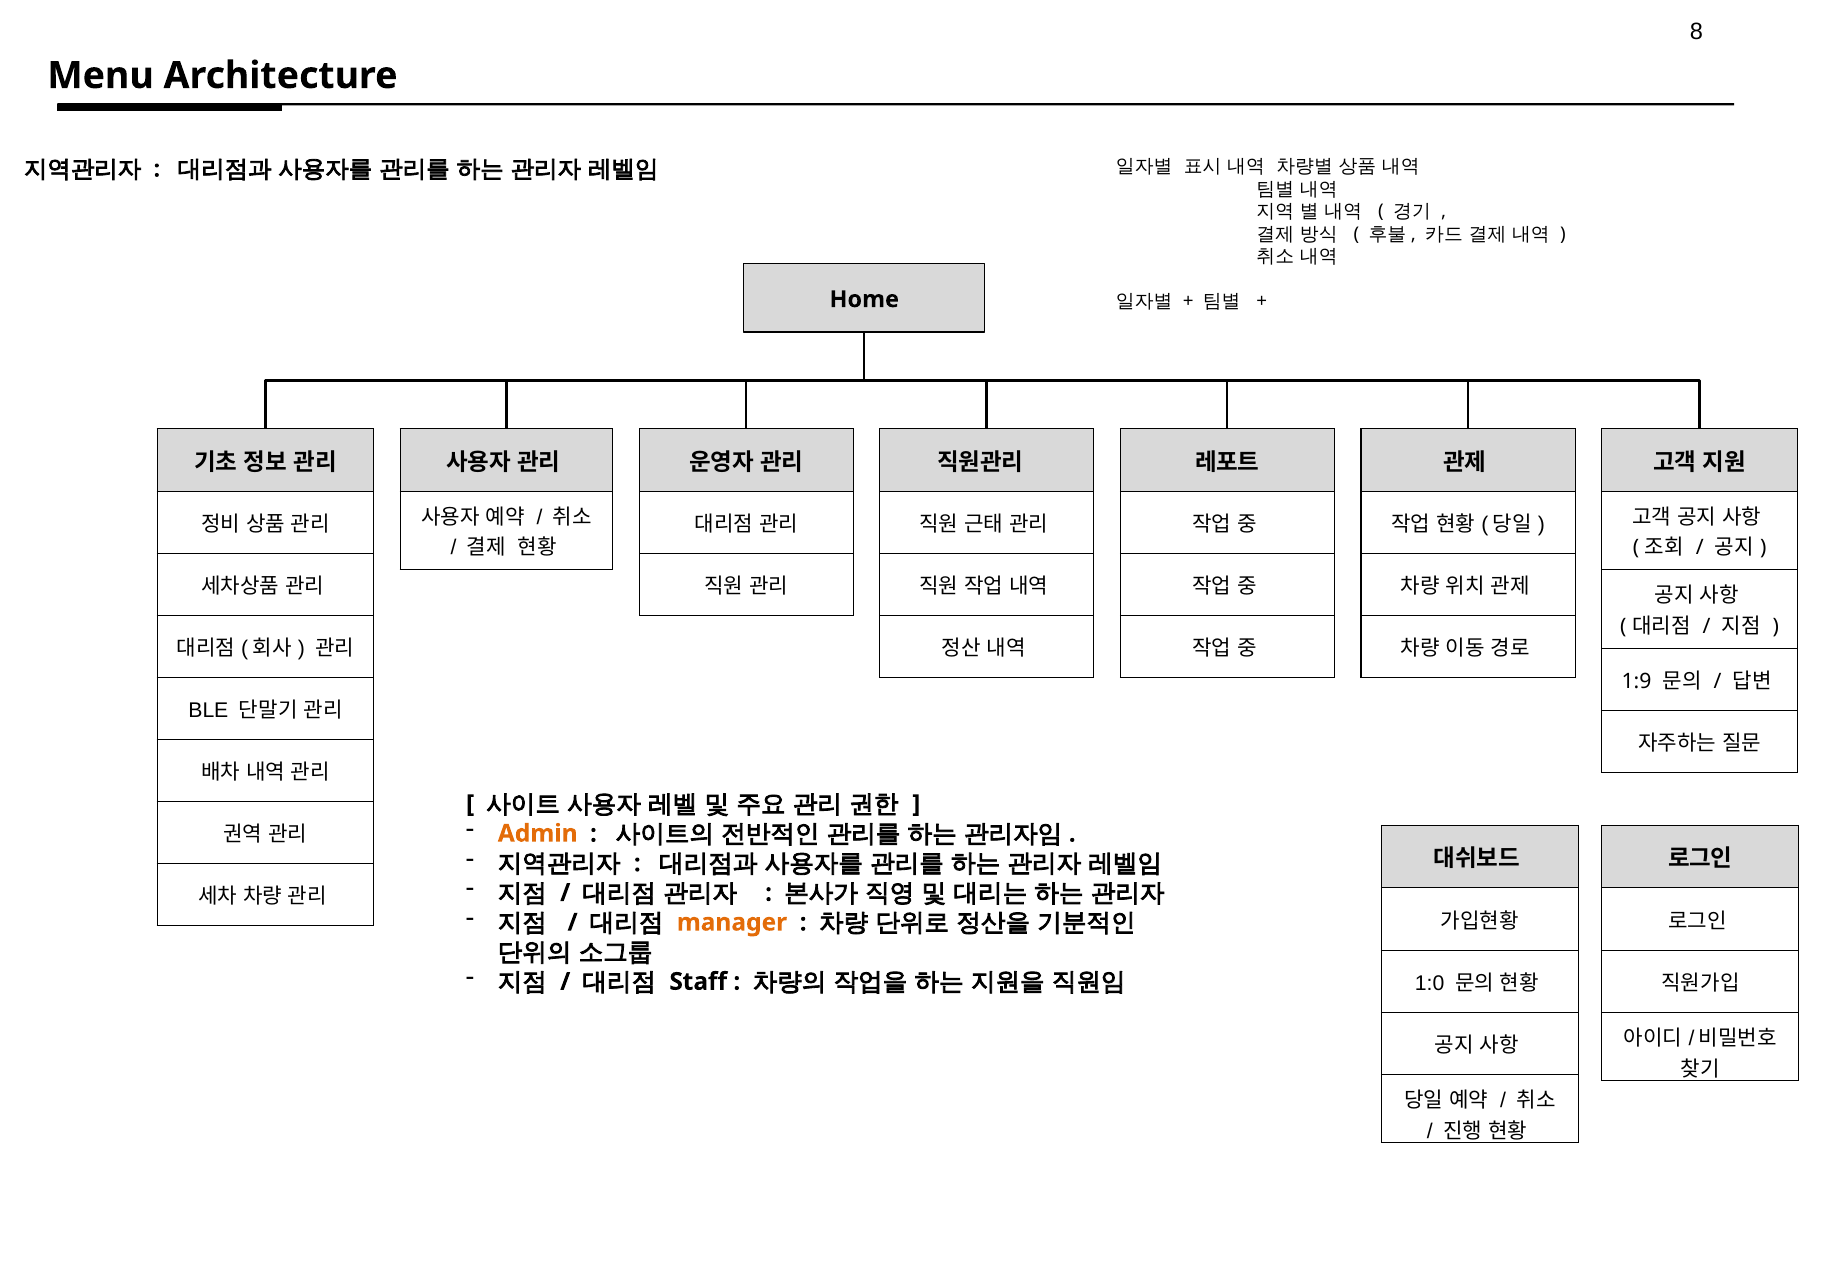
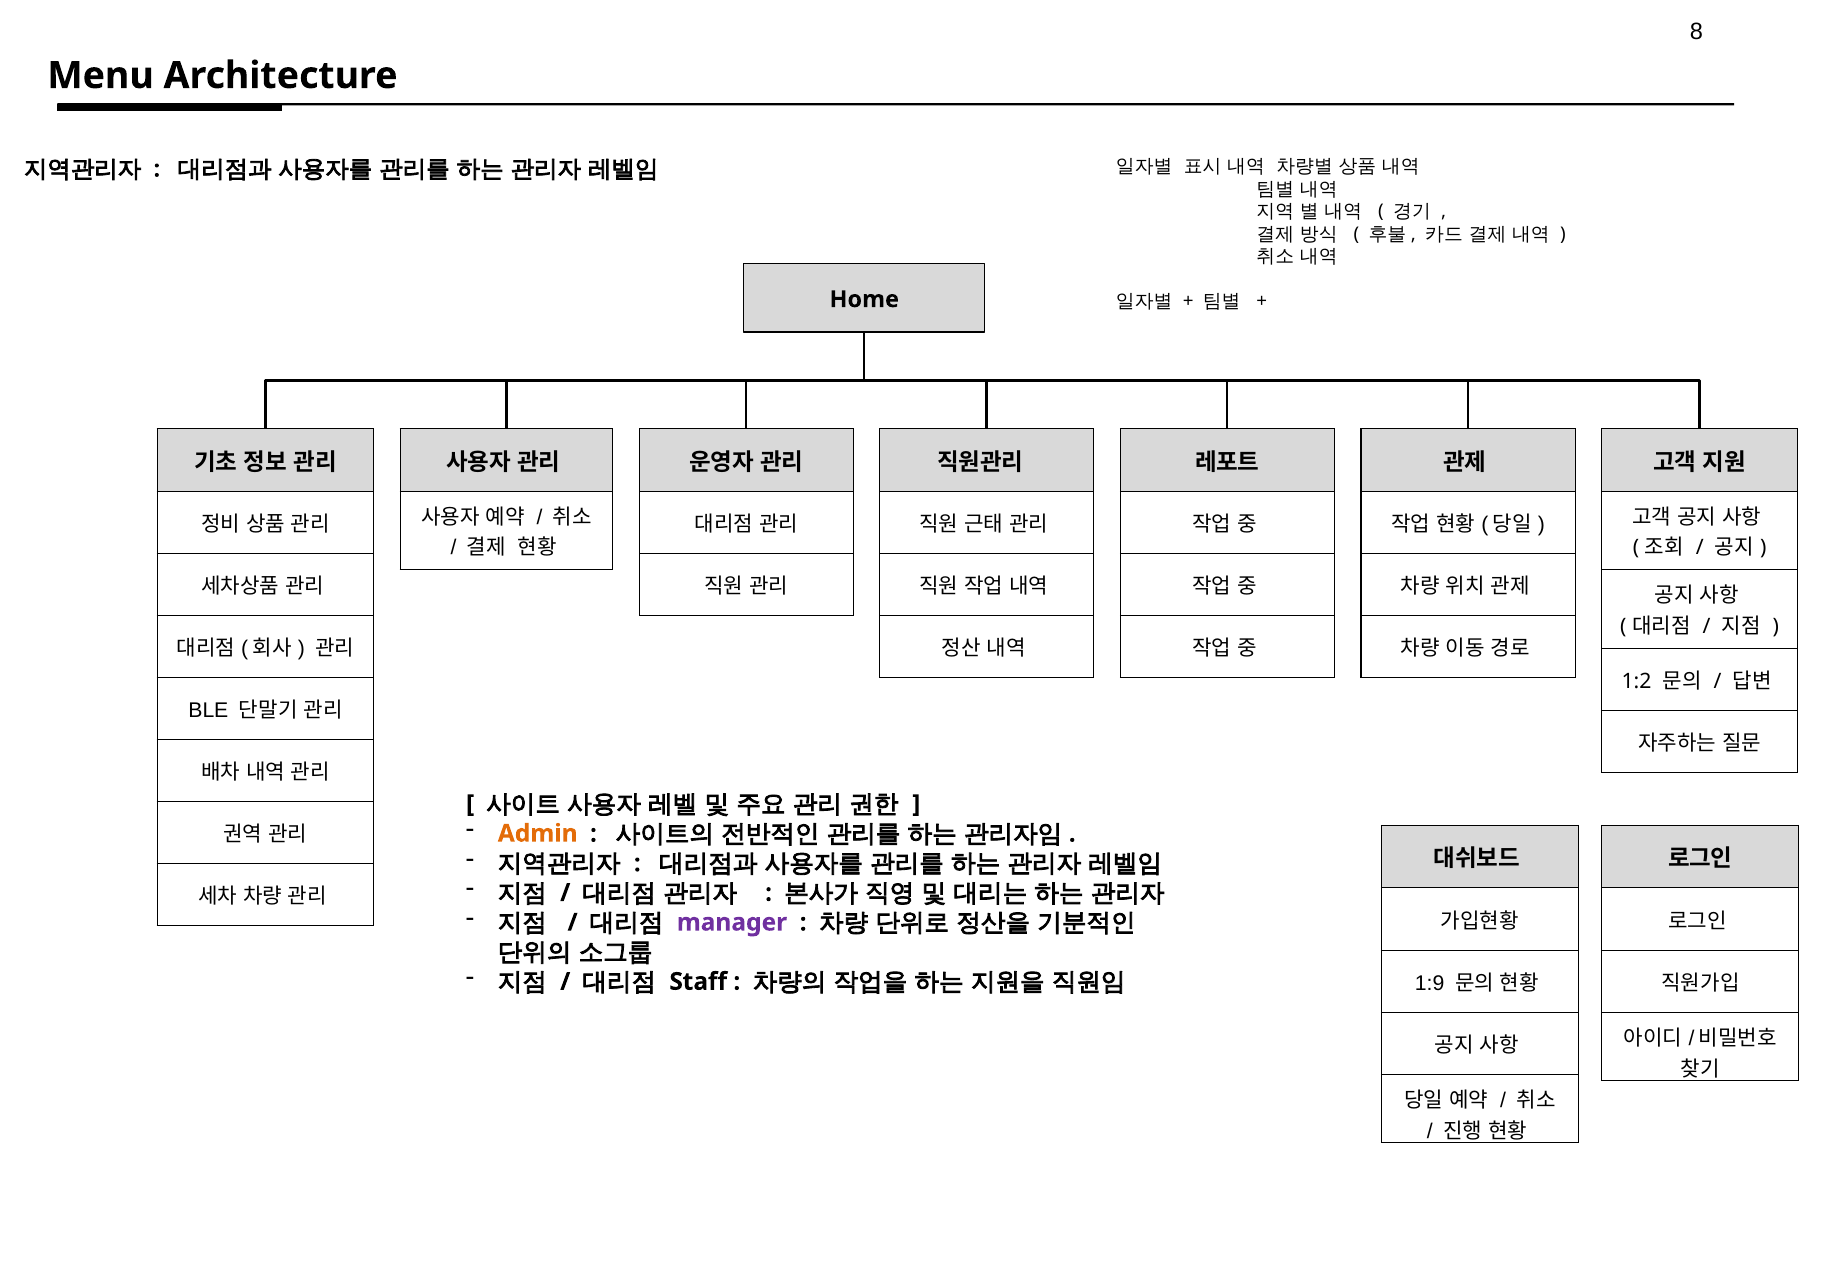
1:9: 1:9 -> 1:2
manager colour: orange -> purple
1:0: 1:0 -> 1:9
